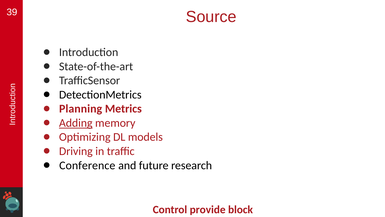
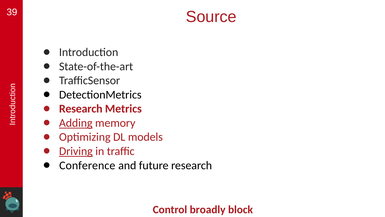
Planning at (81, 109): Planning -> Research
Driving underline: none -> present
provide: provide -> broadly
